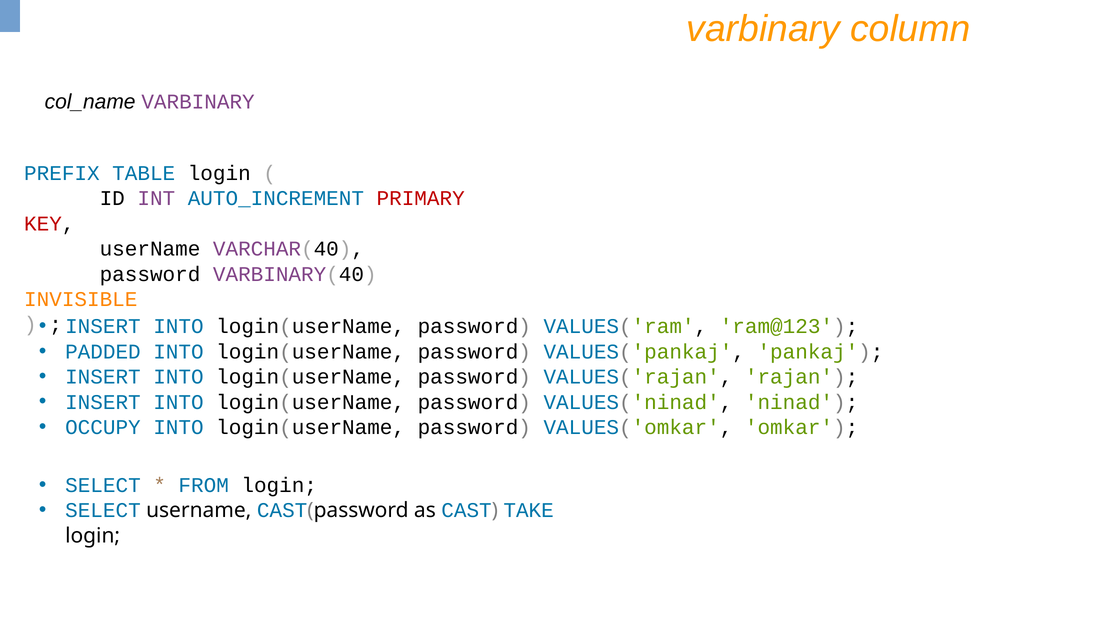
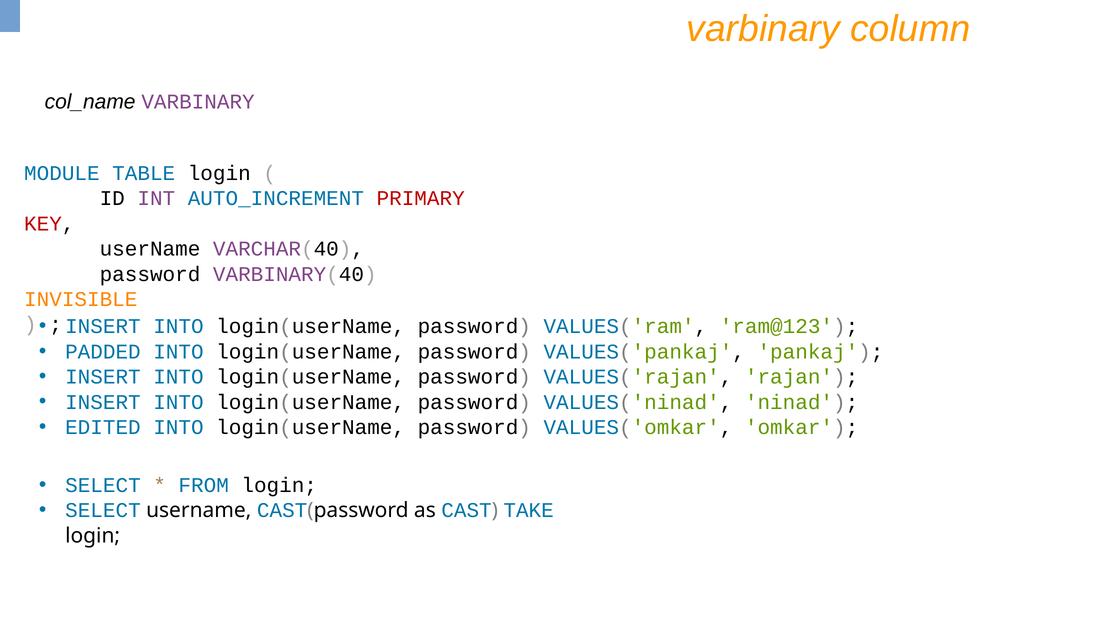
PREFIX: PREFIX -> MODULE
OCCUPY: OCCUPY -> EDITED
